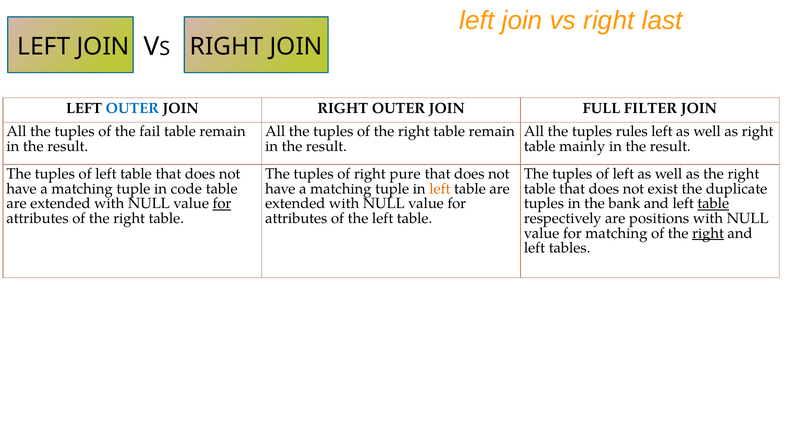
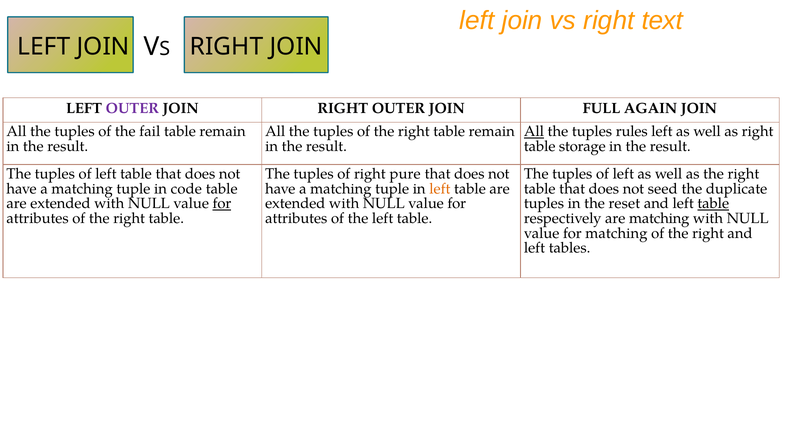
last: last -> text
OUTER at (132, 108) colour: blue -> purple
FILTER: FILTER -> AGAIN
All at (534, 131) underline: none -> present
mainly: mainly -> storage
exist: exist -> seed
bank: bank -> reset
are positions: positions -> matching
right at (708, 233) underline: present -> none
